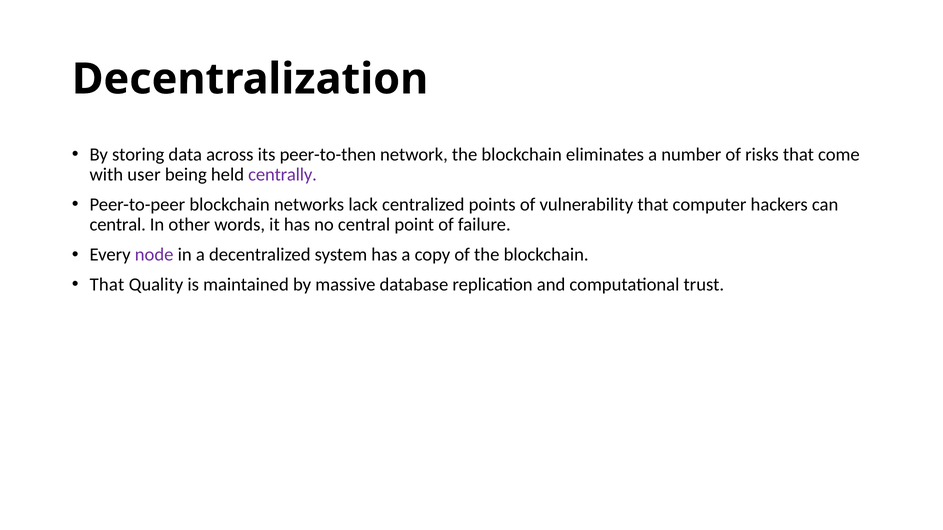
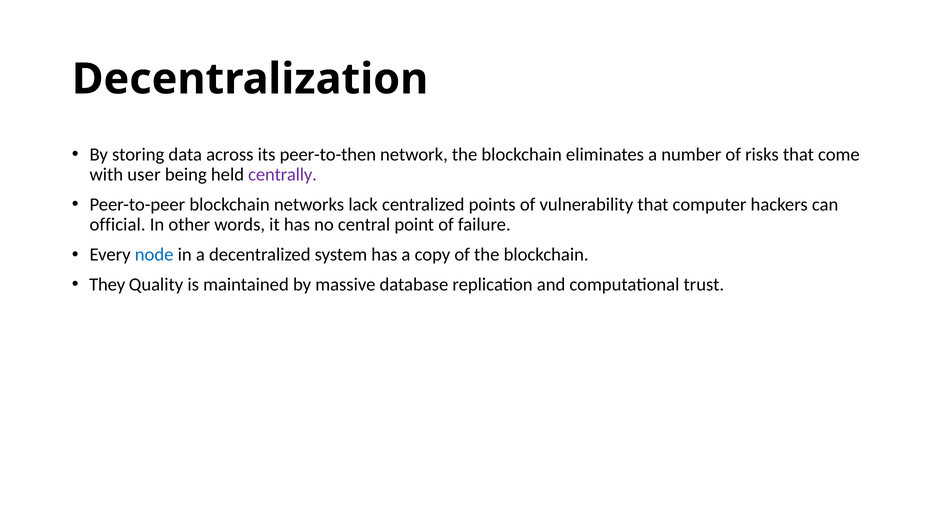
central at (118, 225): central -> official
node colour: purple -> blue
That at (107, 285): That -> They
